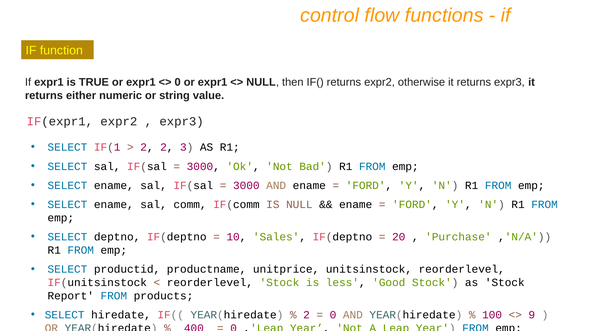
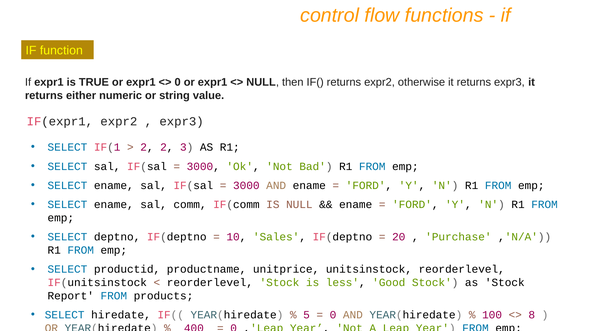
2 at (307, 315): 2 -> 5
9: 9 -> 8
